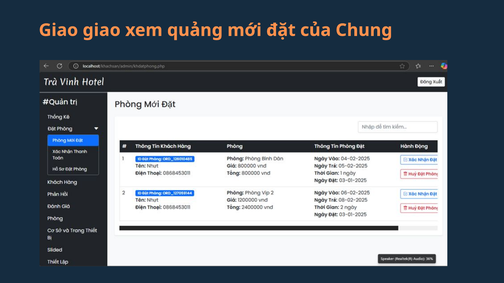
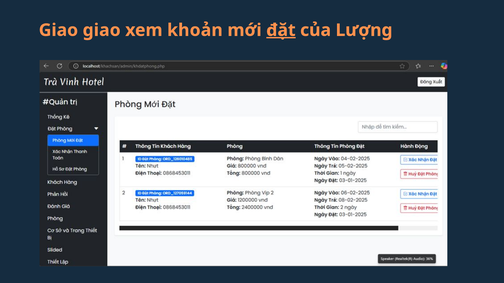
quảng: quảng -> khoản
đặt underline: none -> present
Chung: Chung -> Lượng
